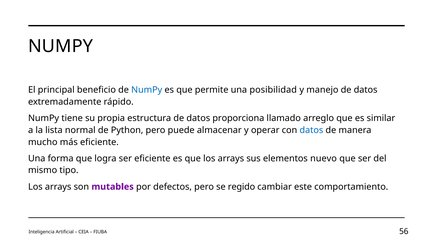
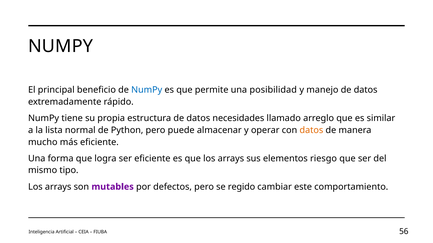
proporciona: proporciona -> necesidades
datos at (311, 130) colour: blue -> orange
nuevo: nuevo -> riesgo
